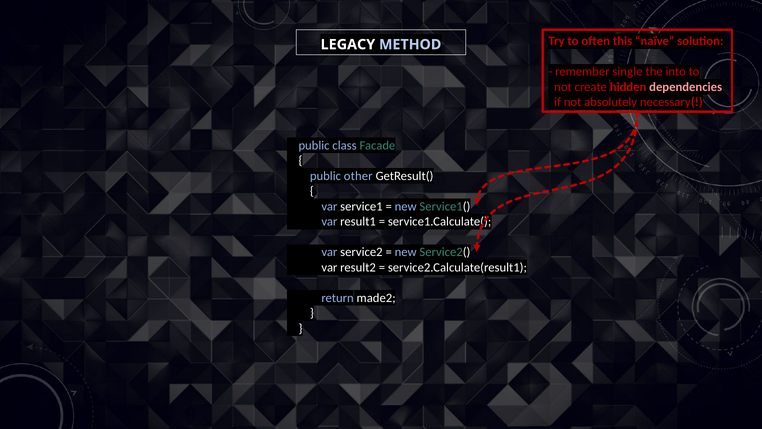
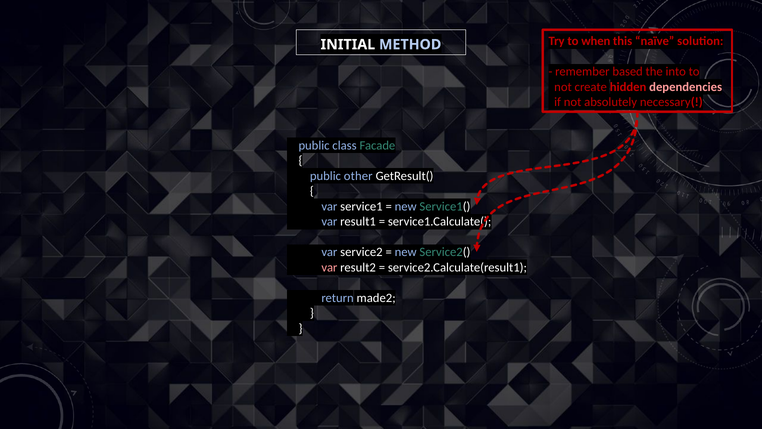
LEGACY: LEGACY -> INITIAL
often: often -> when
single: single -> based
var at (329, 267) colour: white -> pink
